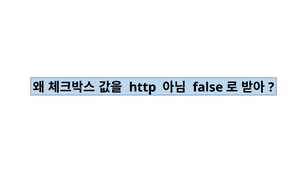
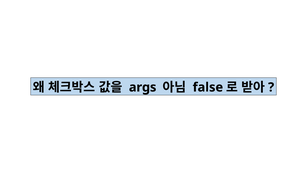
http: http -> args
